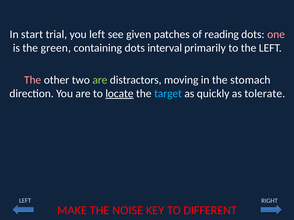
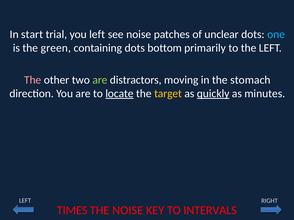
see given: given -> noise
reading: reading -> unclear
one colour: pink -> light blue
interval: interval -> bottom
target colour: light blue -> yellow
quickly underline: none -> present
tolerate: tolerate -> minutes
MAKE: MAKE -> TIMES
DIFFERENT: DIFFERENT -> INTERVALS
